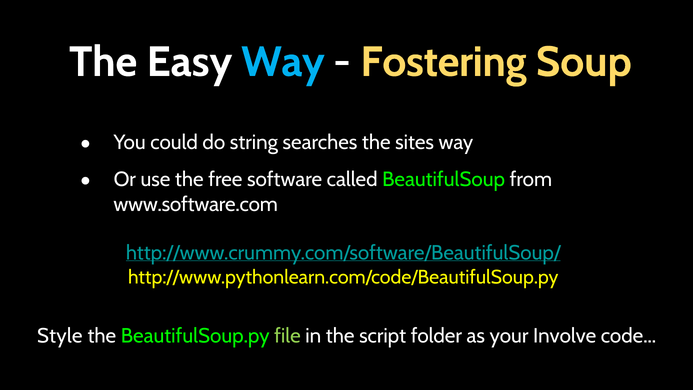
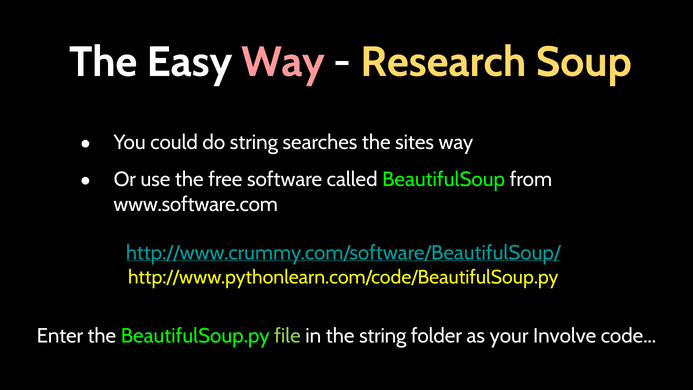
Way at (283, 62) colour: light blue -> pink
Fostering: Fostering -> Research
Style: Style -> Enter
the script: script -> string
